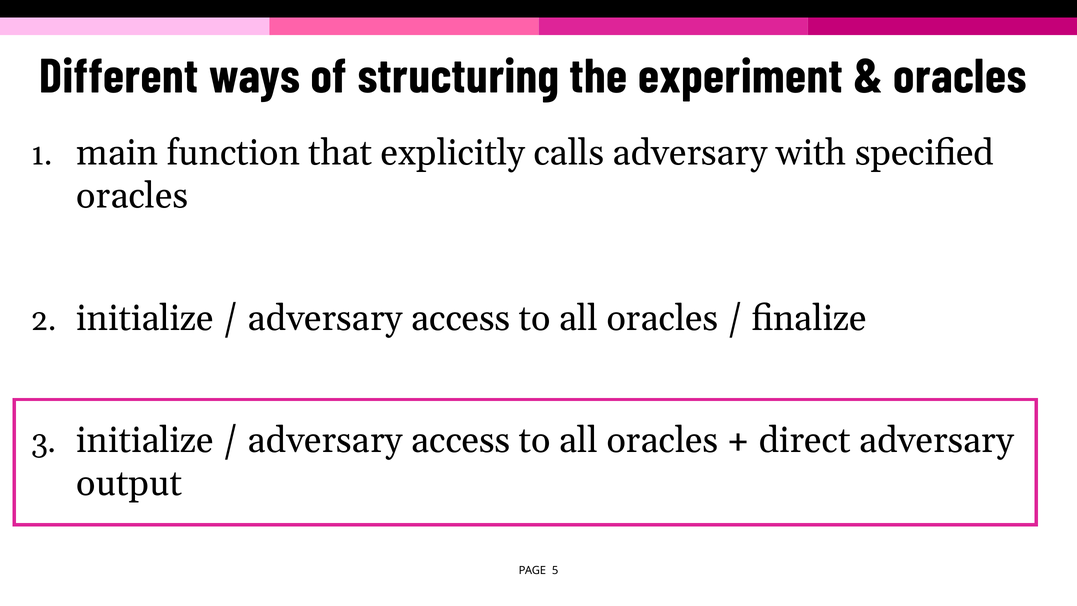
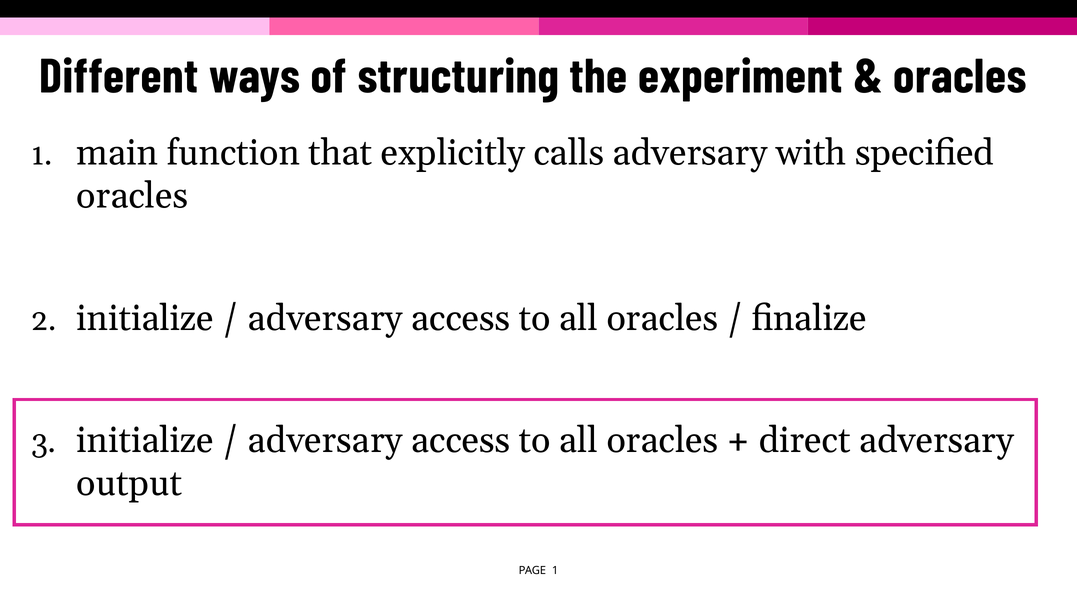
PAGE 5: 5 -> 1
